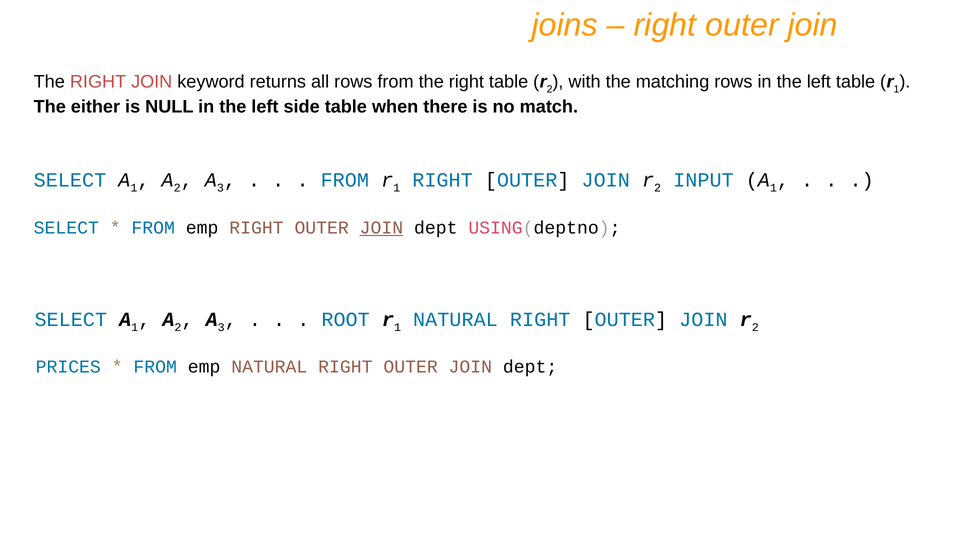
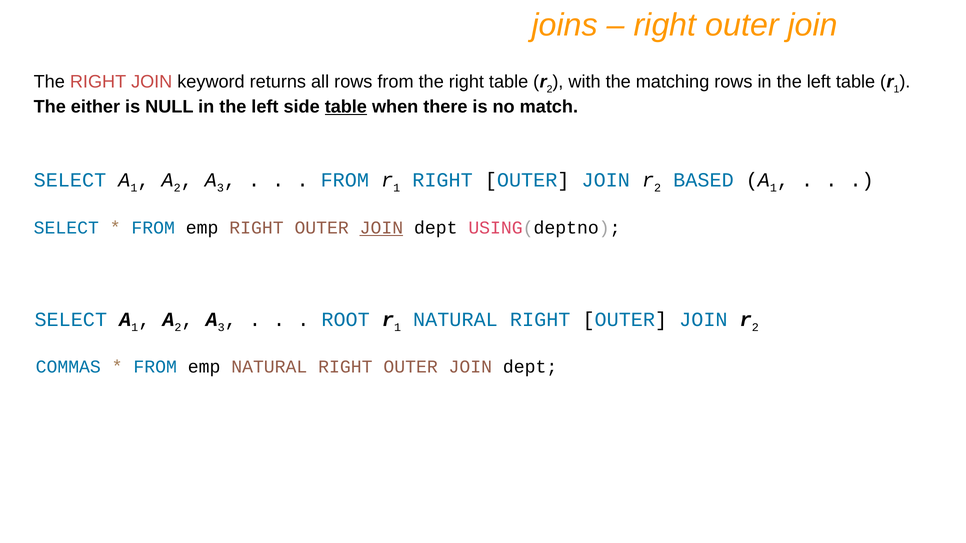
table at (346, 107) underline: none -> present
INPUT: INPUT -> BASED
PRICES: PRICES -> COMMAS
